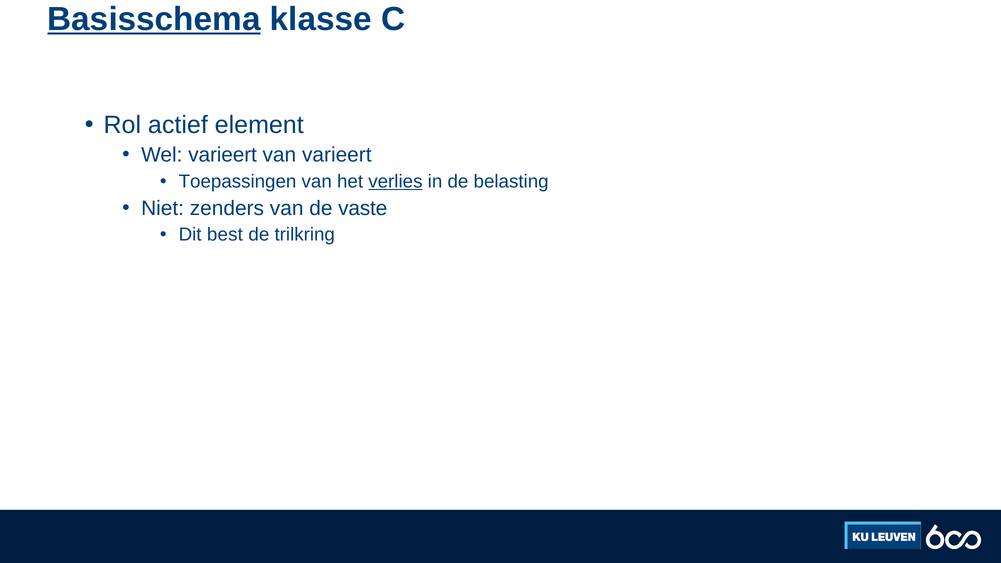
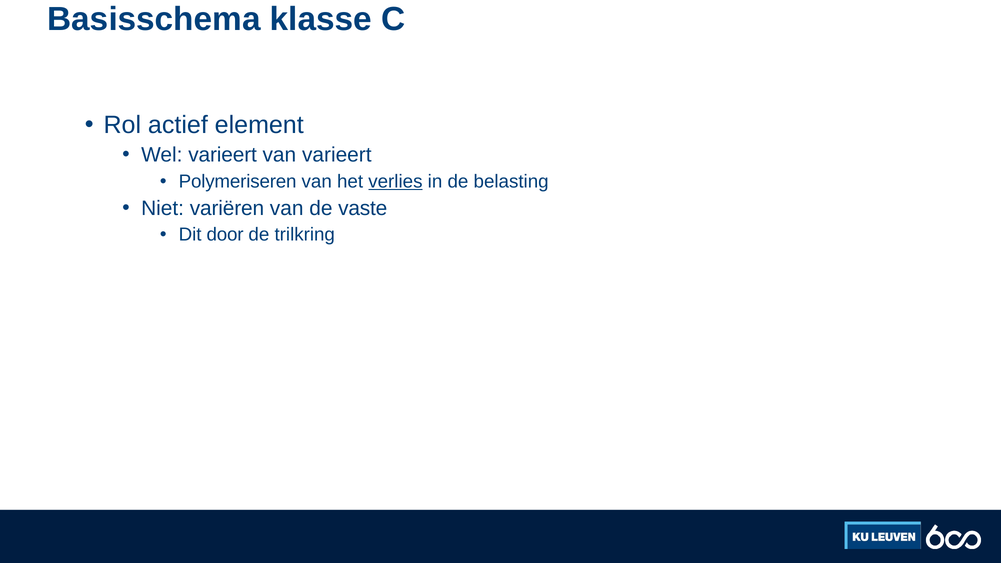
Basisschema underline: present -> none
Toepassingen: Toepassingen -> Polymeriseren
zenders: zenders -> variëren
best: best -> door
